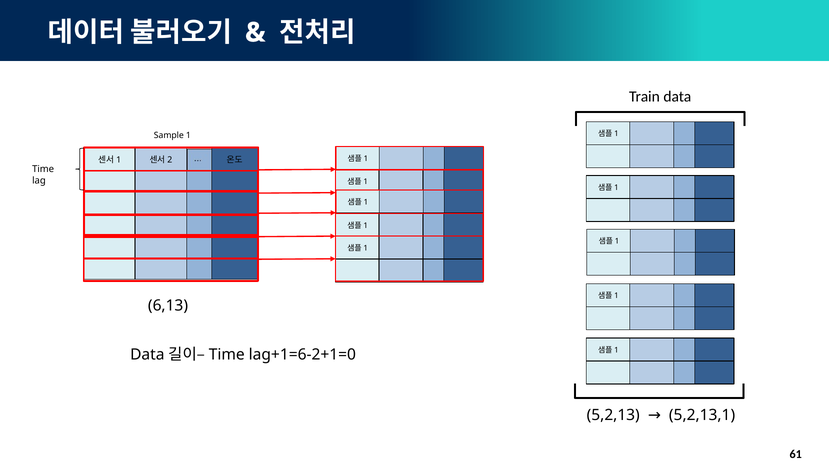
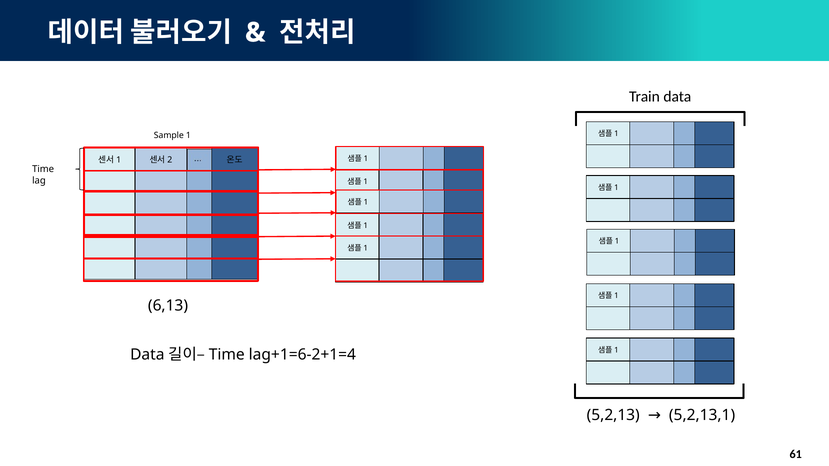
lag+1=6-2+1=0: lag+1=6-2+1=0 -> lag+1=6-2+1=4
